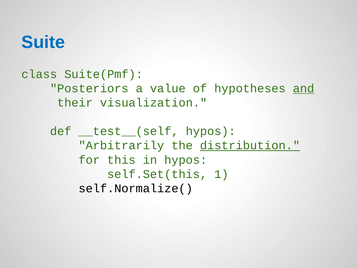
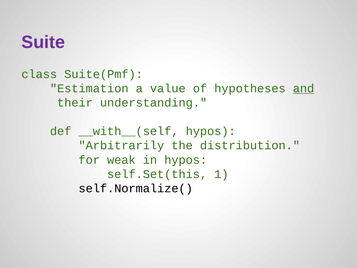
Suite colour: blue -> purple
Posteriors: Posteriors -> Estimation
visualization: visualization -> understanding
__test__(self: __test__(self -> __with__(self
distribution underline: present -> none
this: this -> weak
